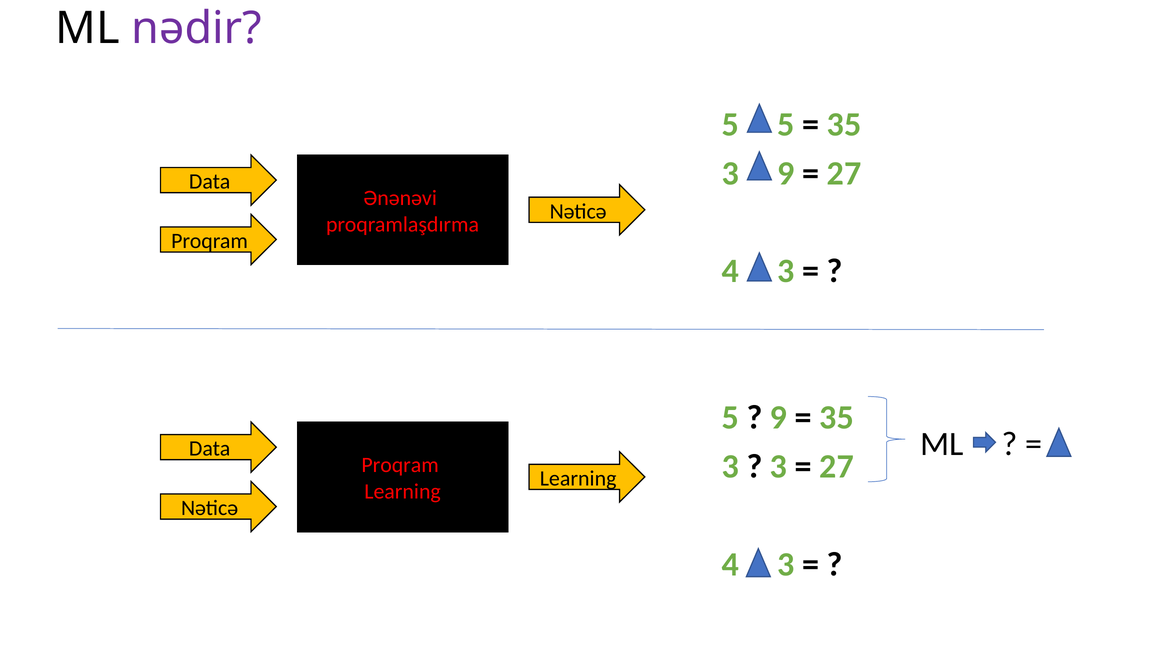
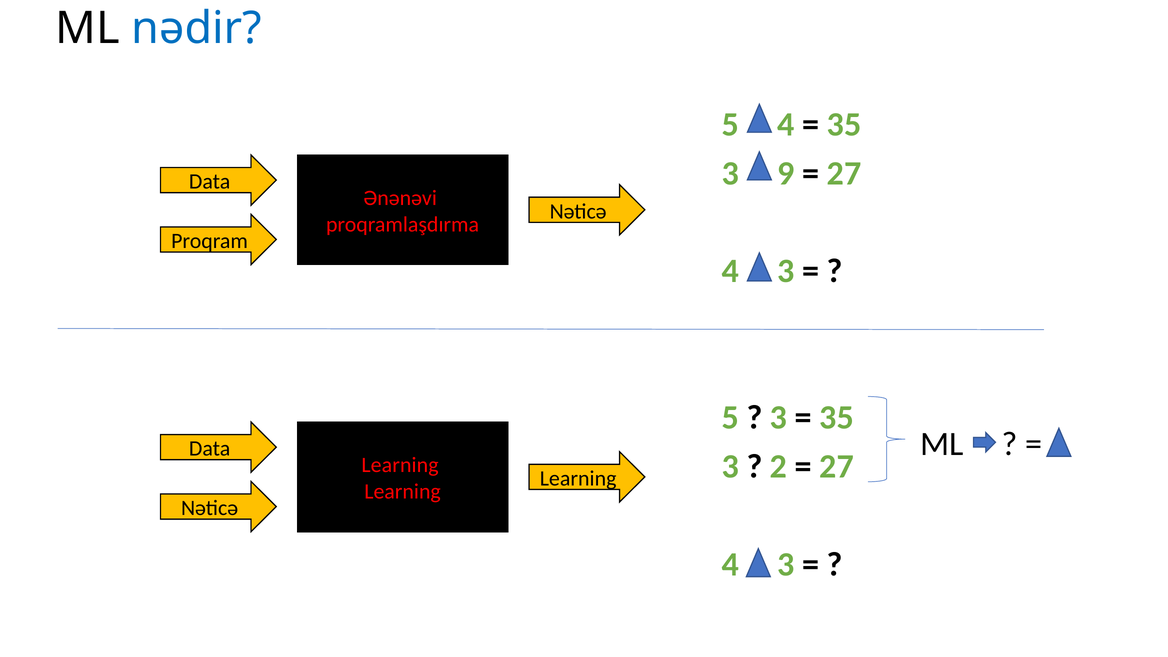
nədir colour: purple -> blue
5 5: 5 -> 4
9 at (778, 418): 9 -> 3
3 at (778, 467): 3 -> 2
Proqram at (400, 465): Proqram -> Learning
